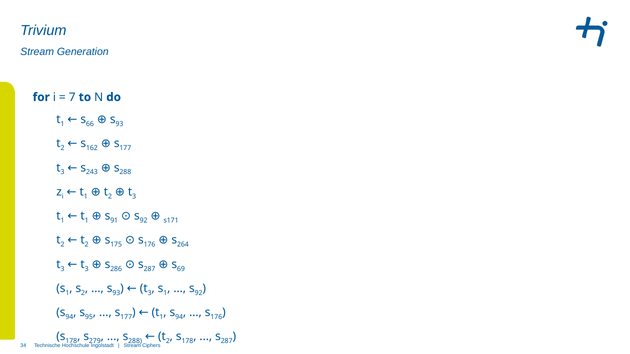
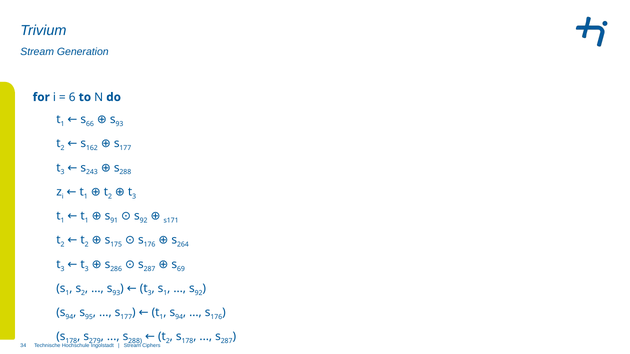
7: 7 -> 6
